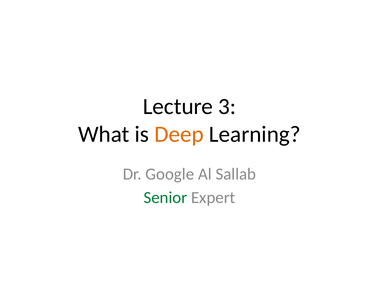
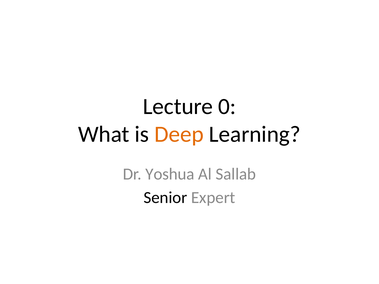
3: 3 -> 0
Google: Google -> Yoshua
Senior colour: green -> black
